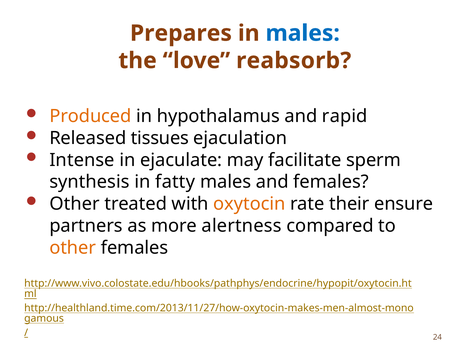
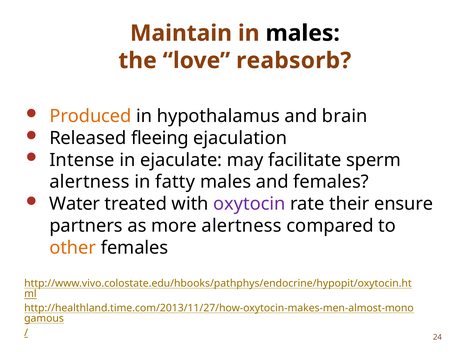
Prepares: Prepares -> Maintain
males at (303, 33) colour: blue -> black
rapid: rapid -> brain
tissues: tissues -> fleeing
synthesis at (90, 182): synthesis -> alertness
Other at (75, 204): Other -> Water
oxytocin colour: orange -> purple
